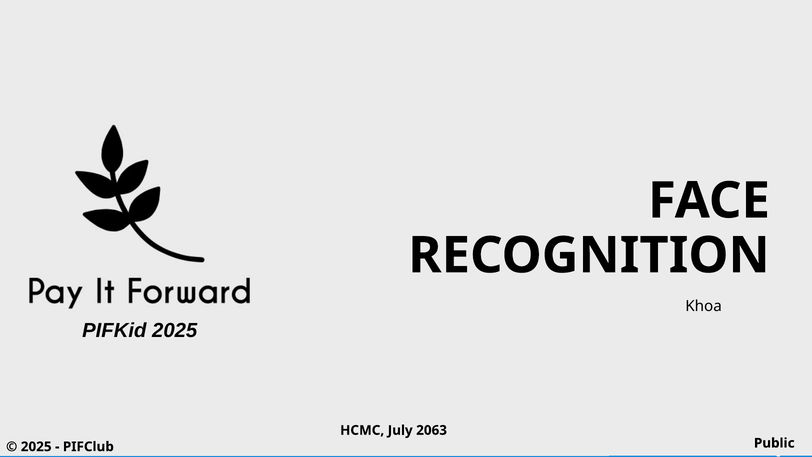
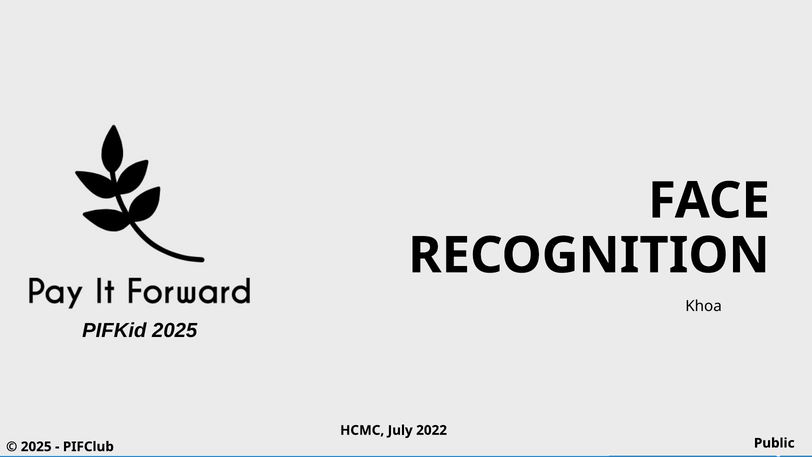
2063: 2063 -> 2022
